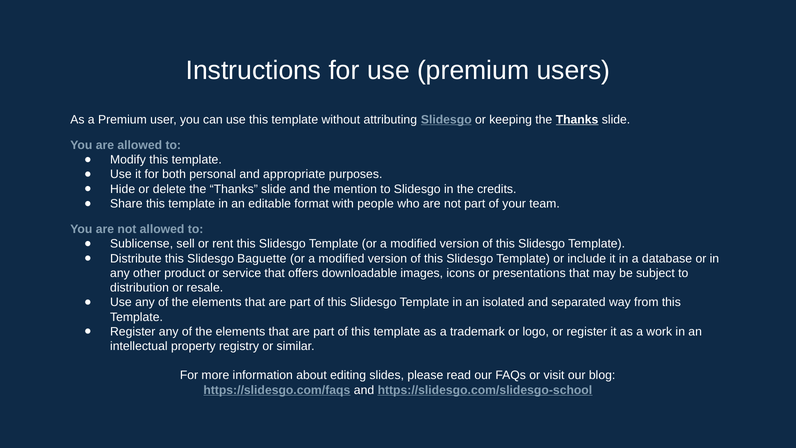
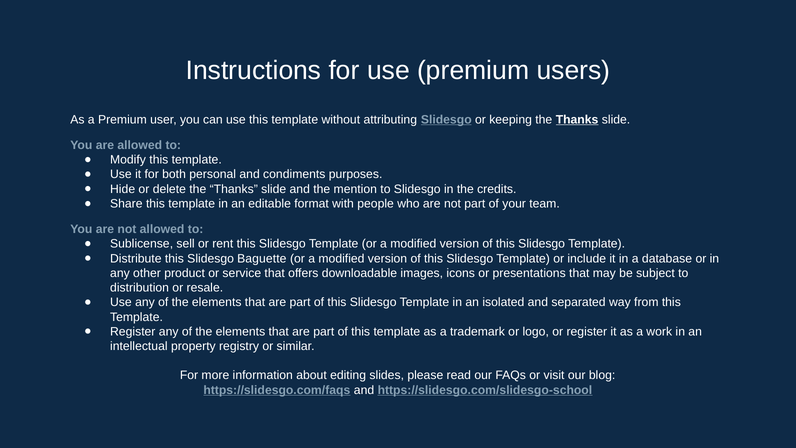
appropriate: appropriate -> condiments
